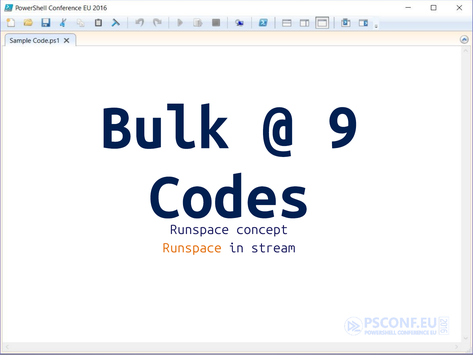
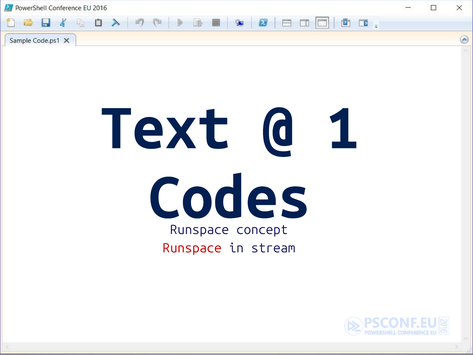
Bulk: Bulk -> Text
9: 9 -> 1
Runspace at (192, 248) colour: orange -> red
